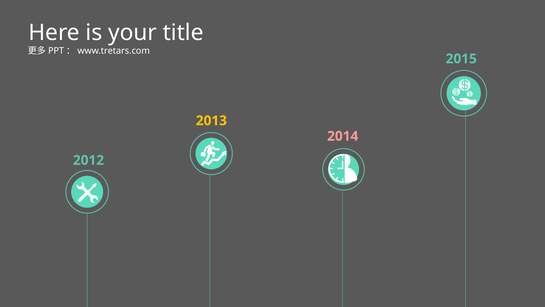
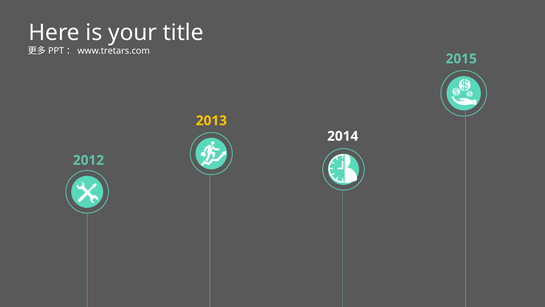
2014 colour: pink -> white
